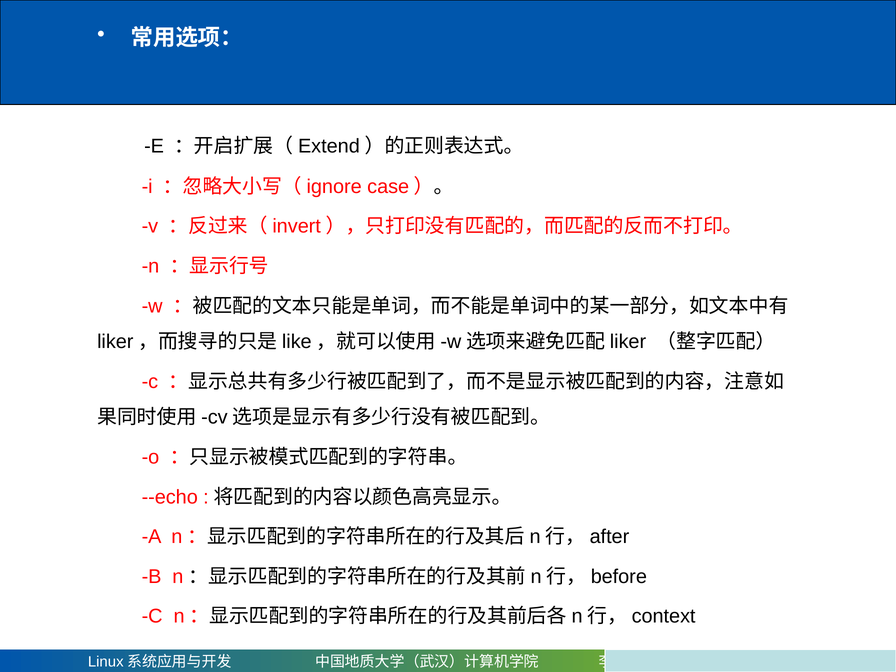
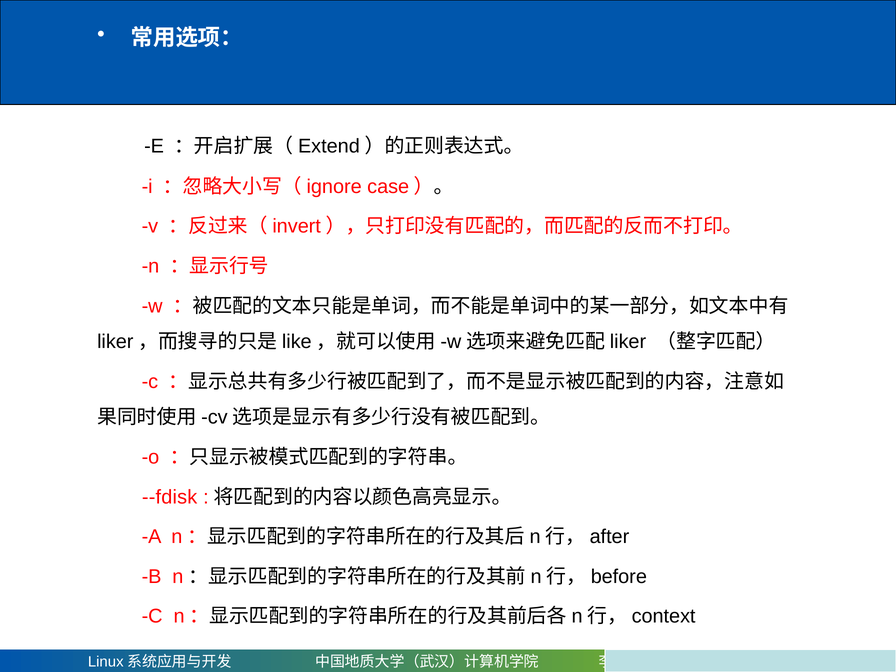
--echo: --echo -> --fdisk
